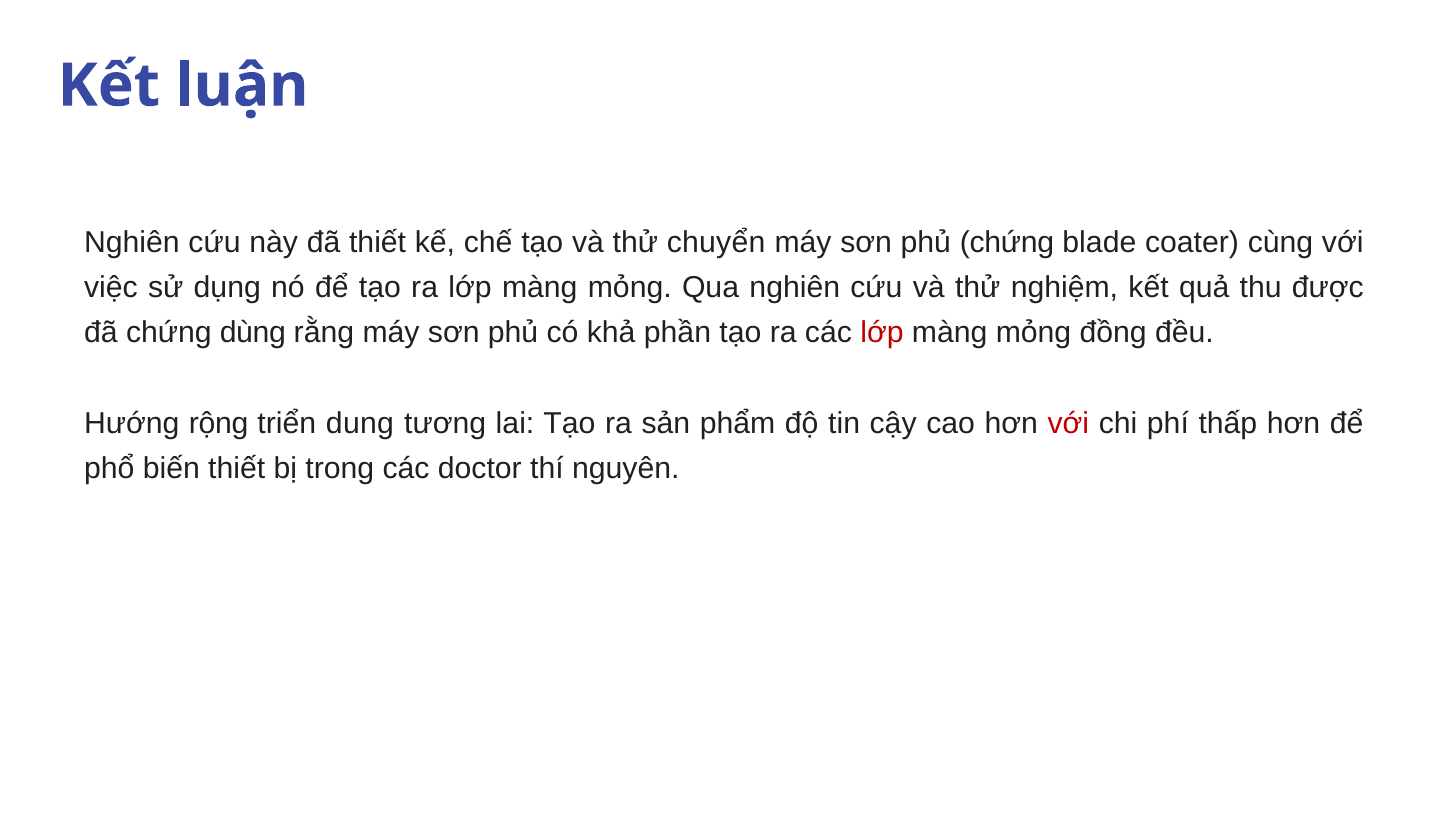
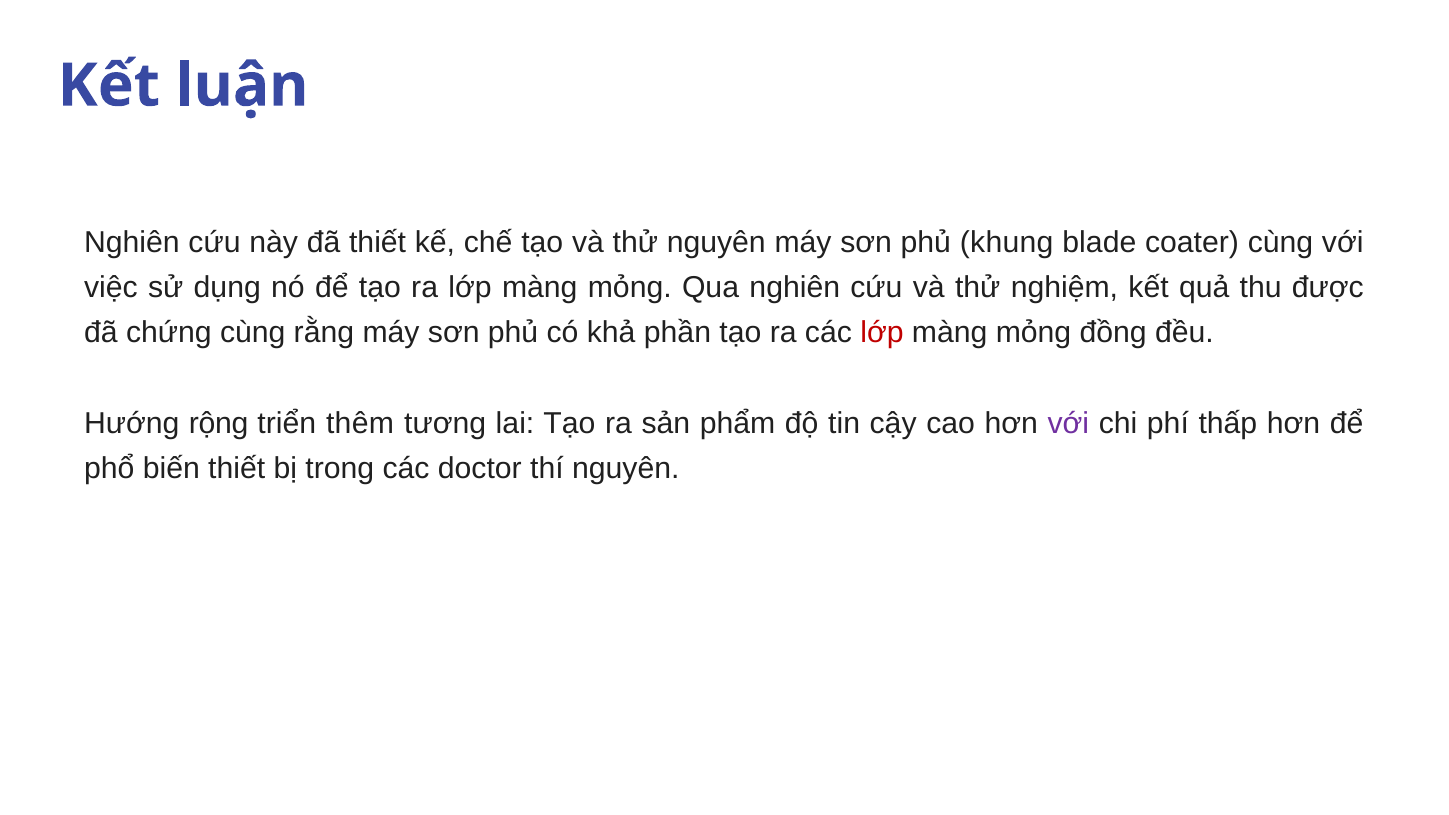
thử chuyển: chuyển -> nguyên
phủ chứng: chứng -> khung
chứng dùng: dùng -> cùng
dung: dung -> thêm
với at (1068, 423) colour: red -> purple
